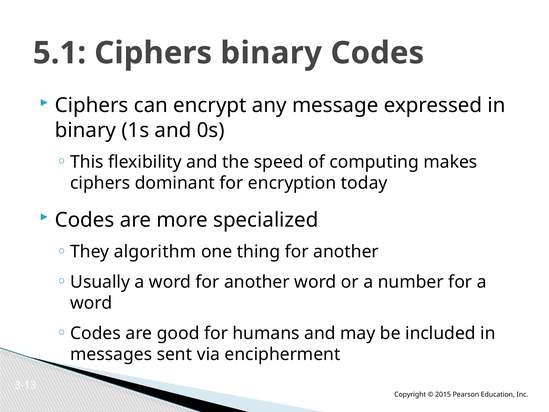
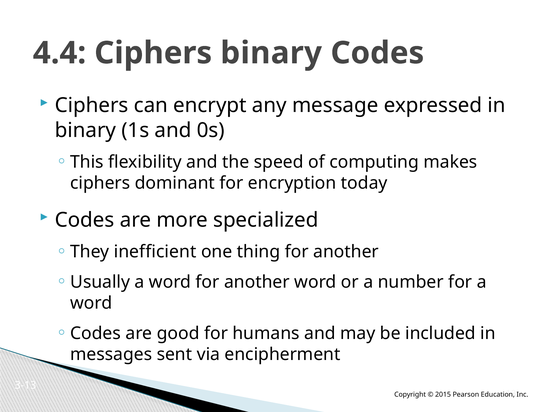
5.1: 5.1 -> 4.4
algorithm: algorithm -> inefficient
